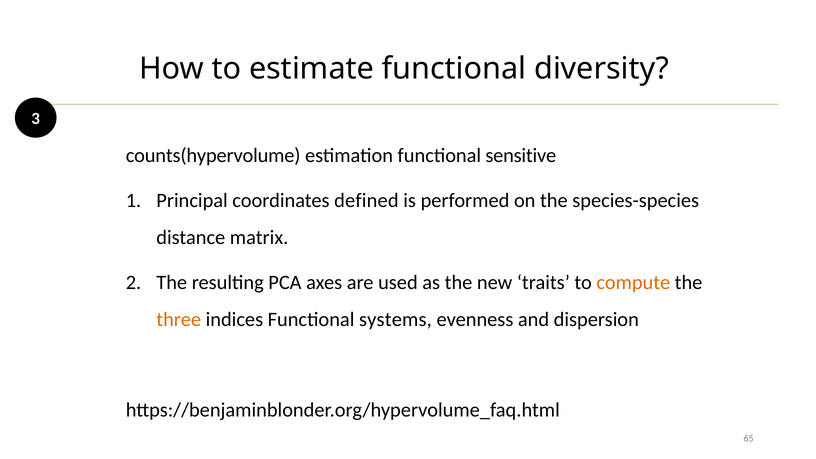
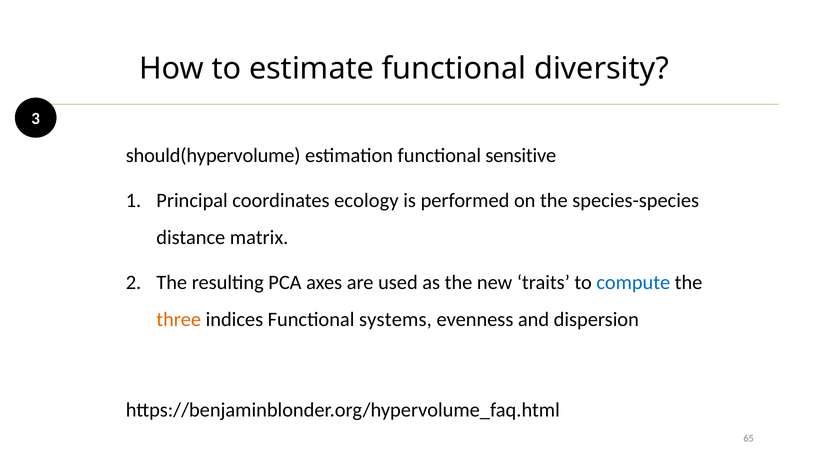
counts(hypervolume: counts(hypervolume -> should(hypervolume
defined: defined -> ecology
compute colour: orange -> blue
